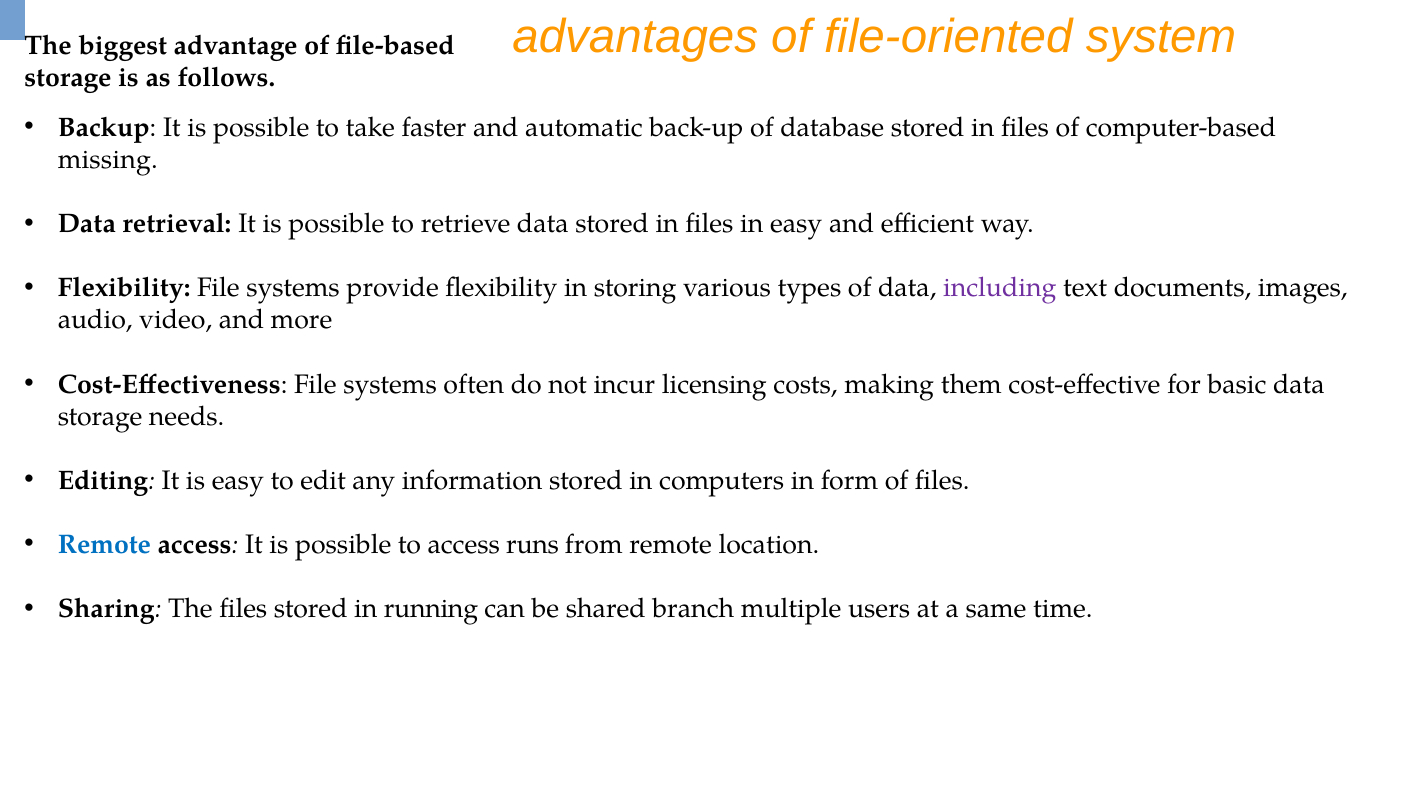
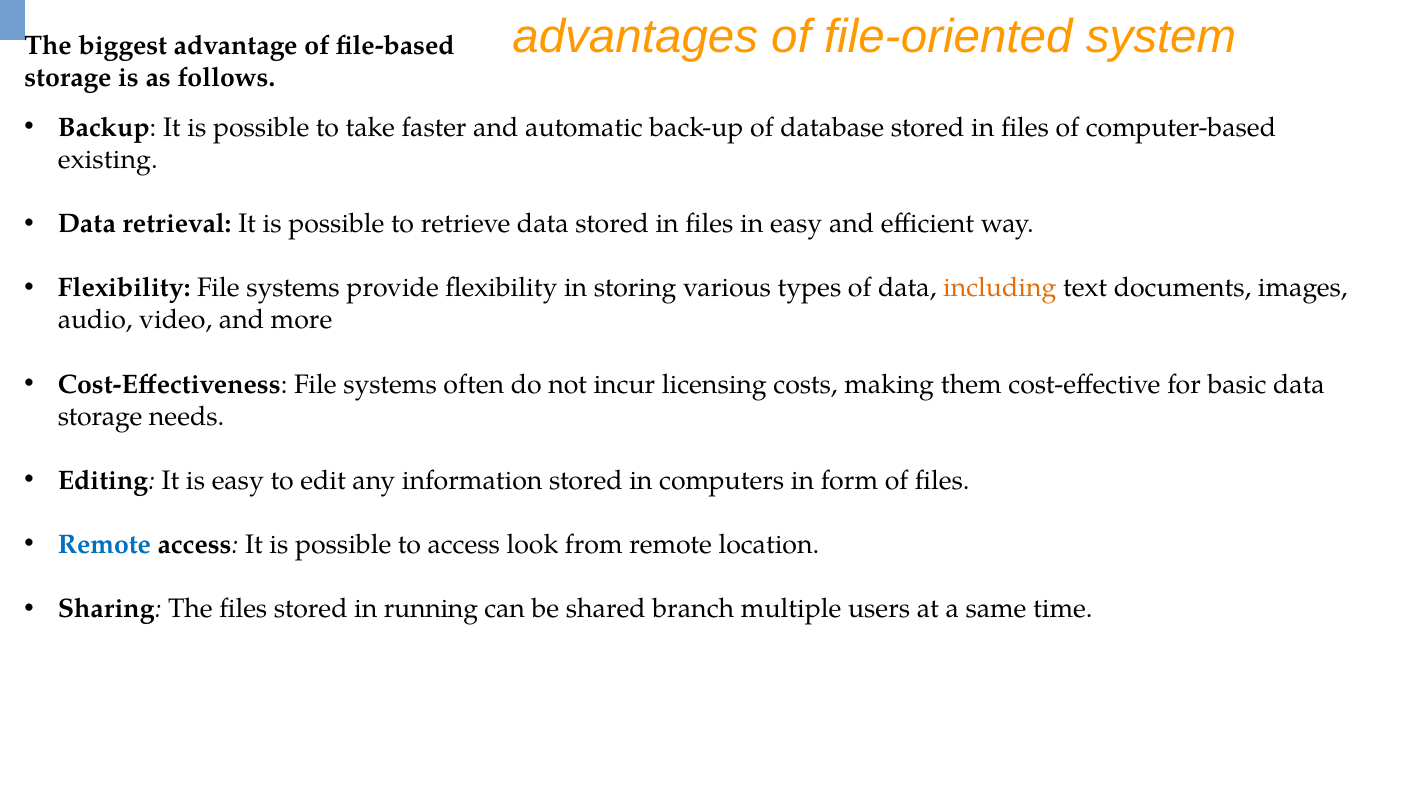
missing: missing -> existing
including colour: purple -> orange
runs: runs -> look
